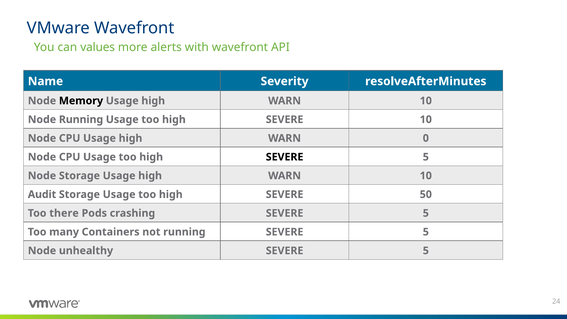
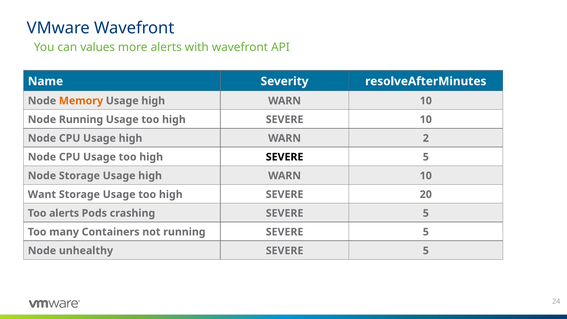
Memory colour: black -> orange
0: 0 -> 2
Audit: Audit -> Want
50: 50 -> 20
Too there: there -> alerts
